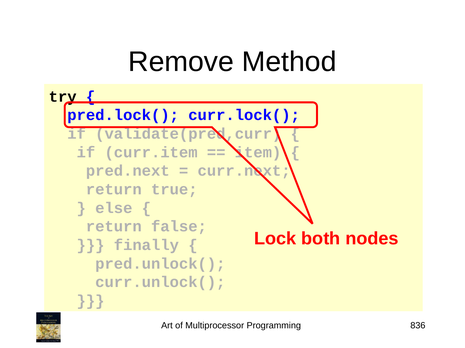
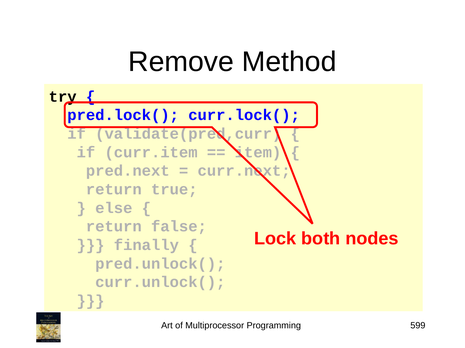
836: 836 -> 599
